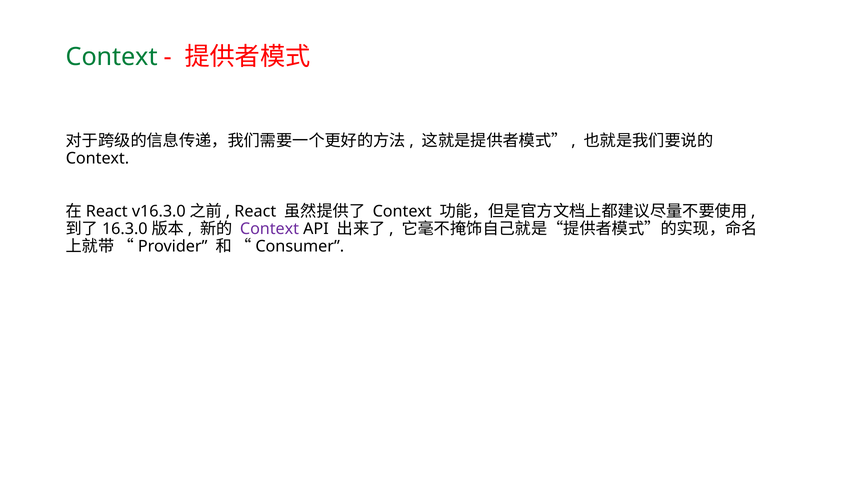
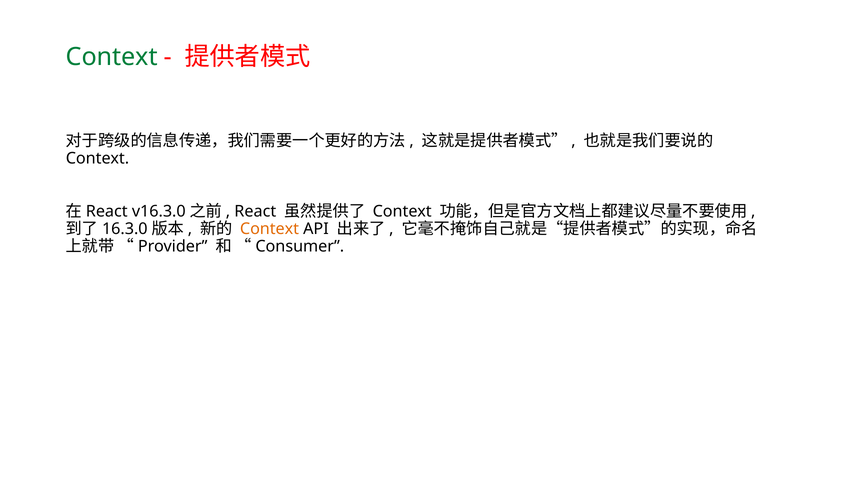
Context at (269, 229) colour: purple -> orange
